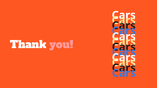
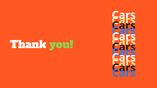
you colour: pink -> light green
